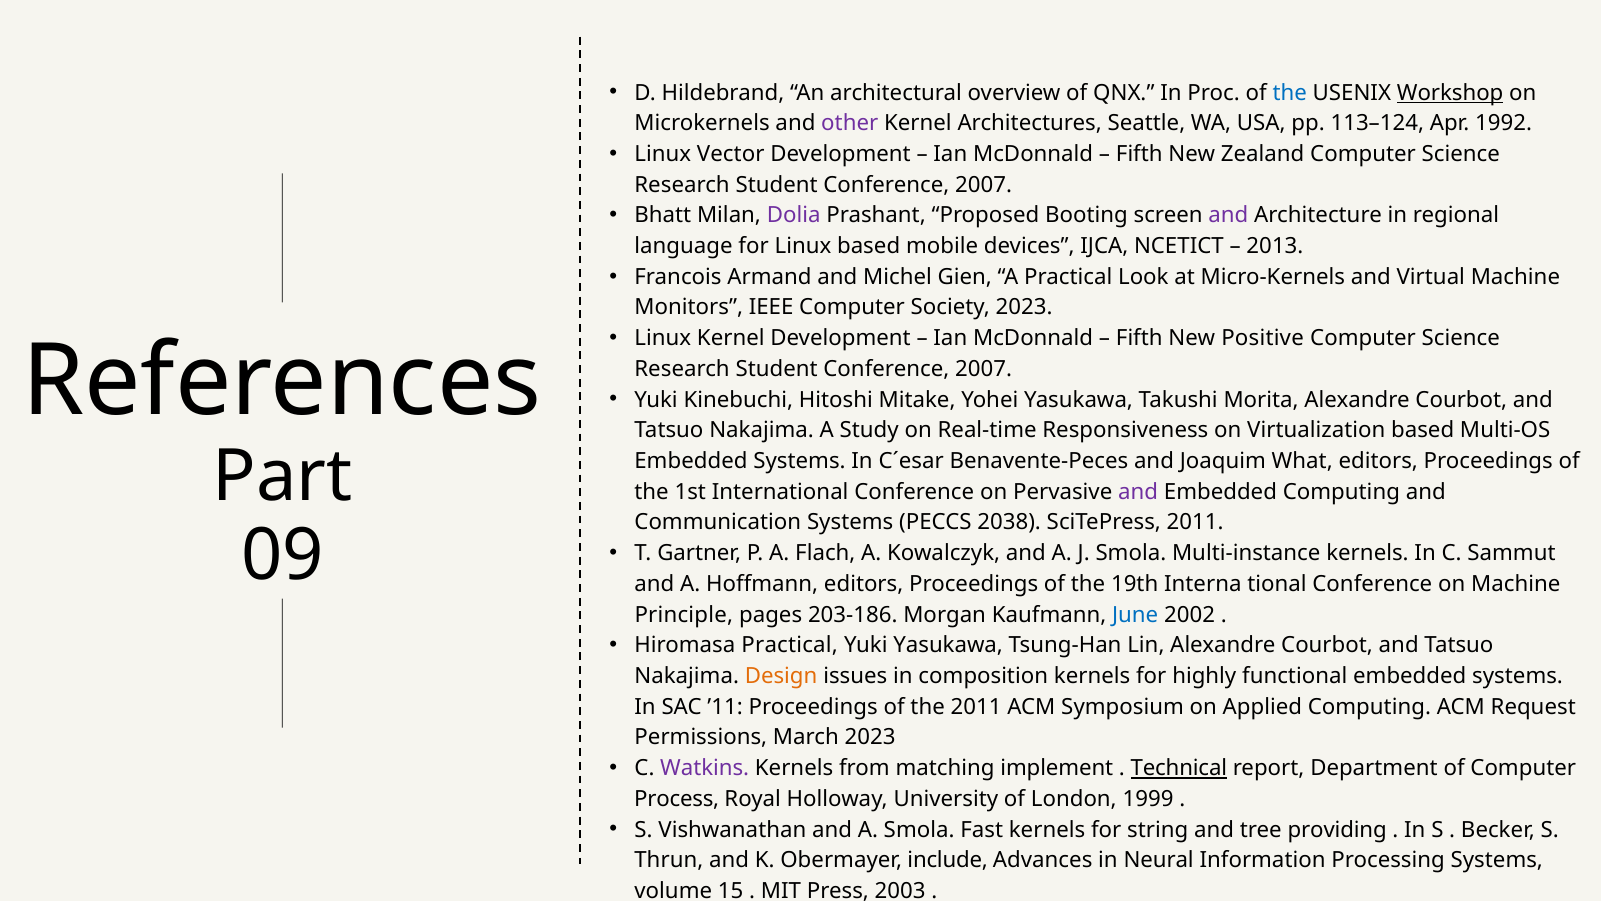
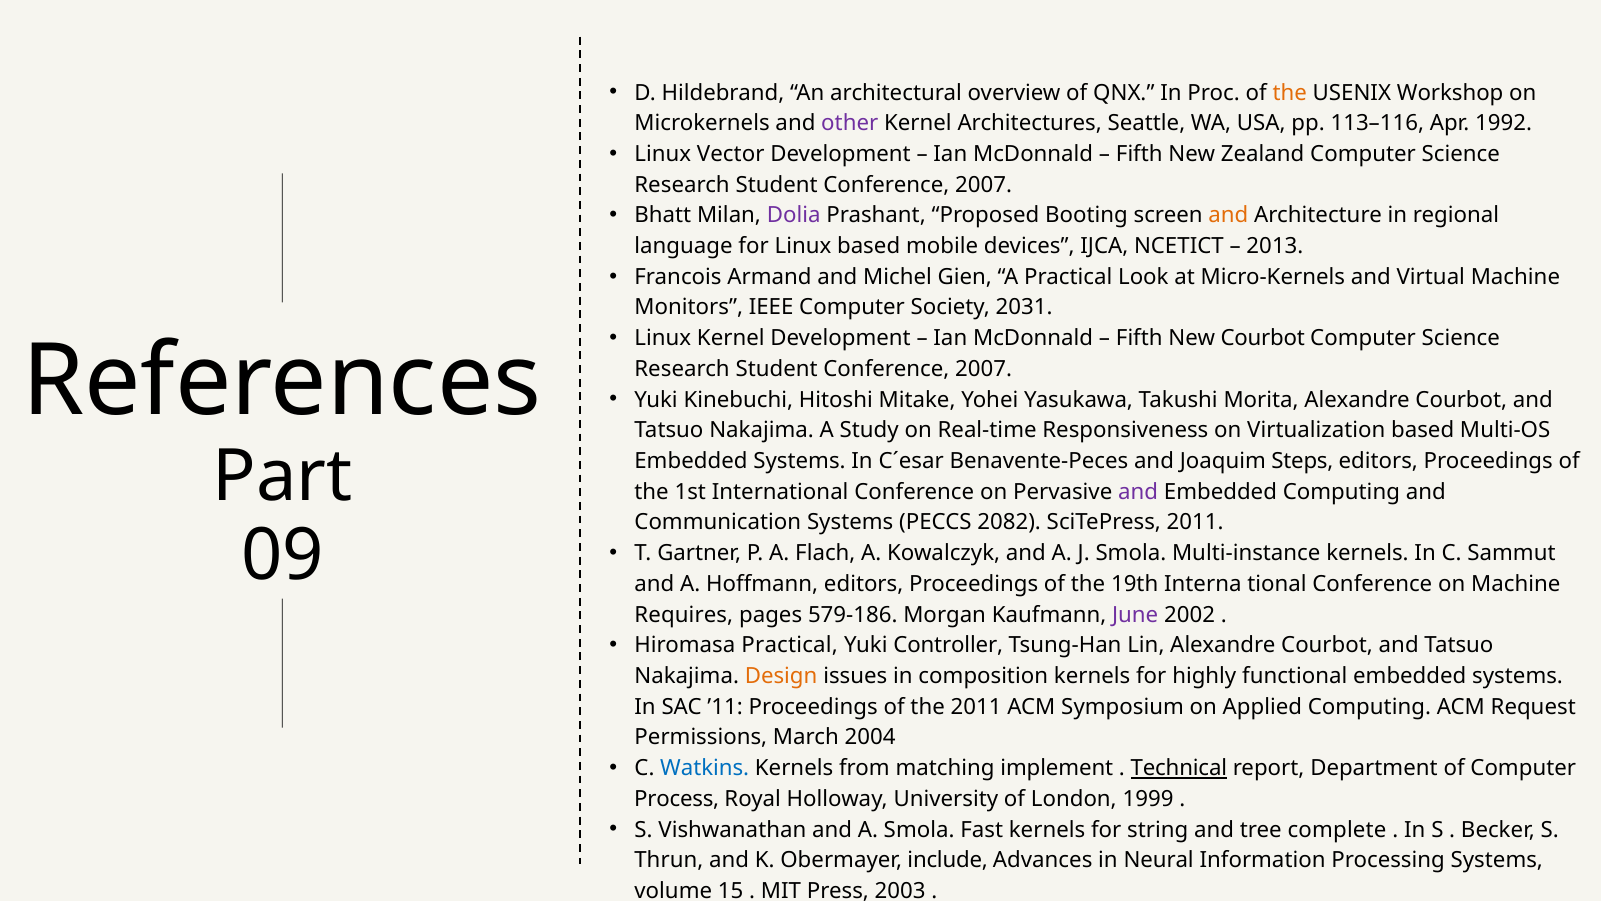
the at (1290, 93) colour: blue -> orange
Workshop underline: present -> none
113–124: 113–124 -> 113–116
and at (1228, 215) colour: purple -> orange
Society 2023: 2023 -> 2031
New Positive: Positive -> Courbot
What: What -> Steps
2038: 2038 -> 2082
Principle: Principle -> Requires
203-186: 203-186 -> 579-186
June colour: blue -> purple
Yuki Yasukawa: Yasukawa -> Controller
March 2023: 2023 -> 2004
Watkins colour: purple -> blue
providing: providing -> complete
